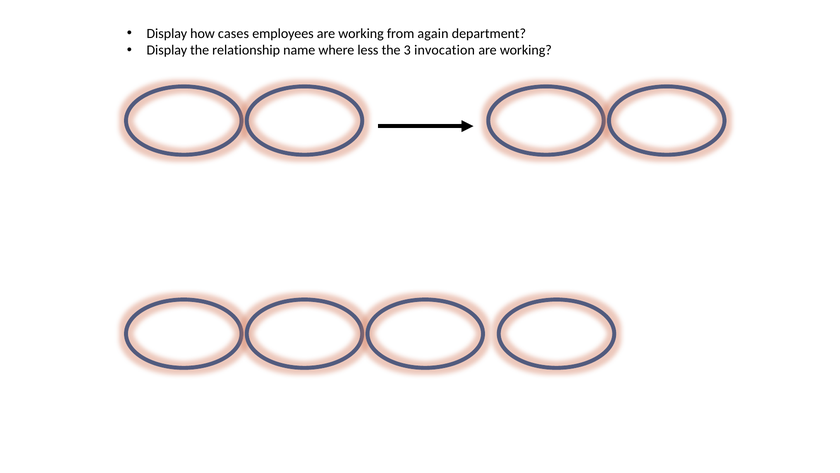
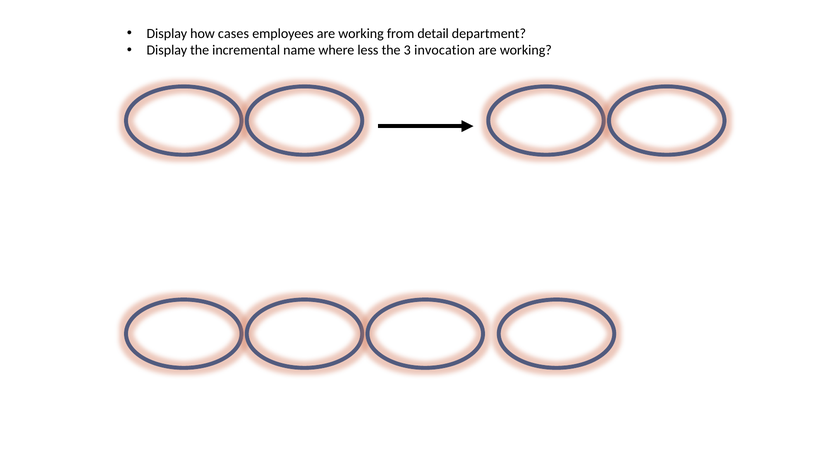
again: again -> detail
relationship: relationship -> incremental
